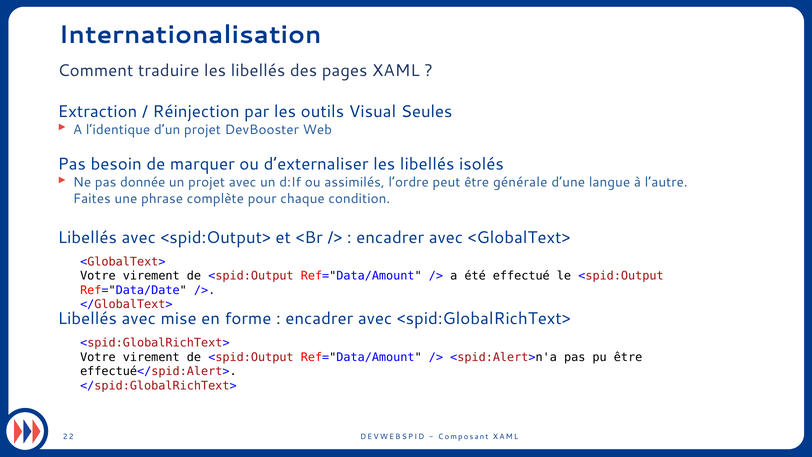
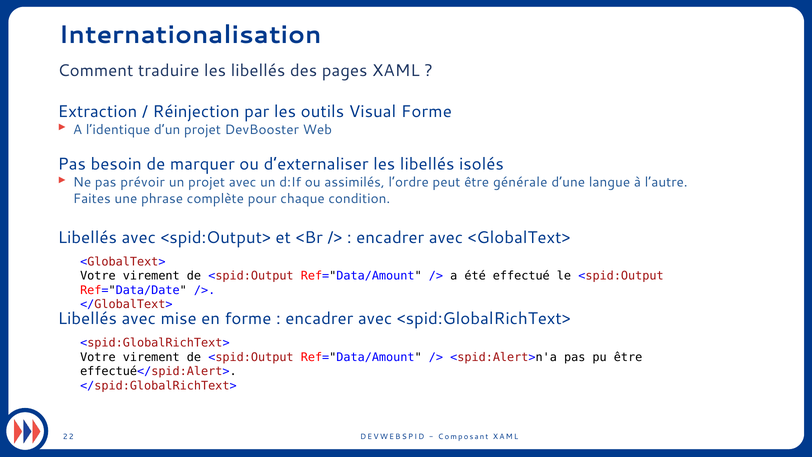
Visual Seules: Seules -> Forme
donnée: donnée -> prévoir
